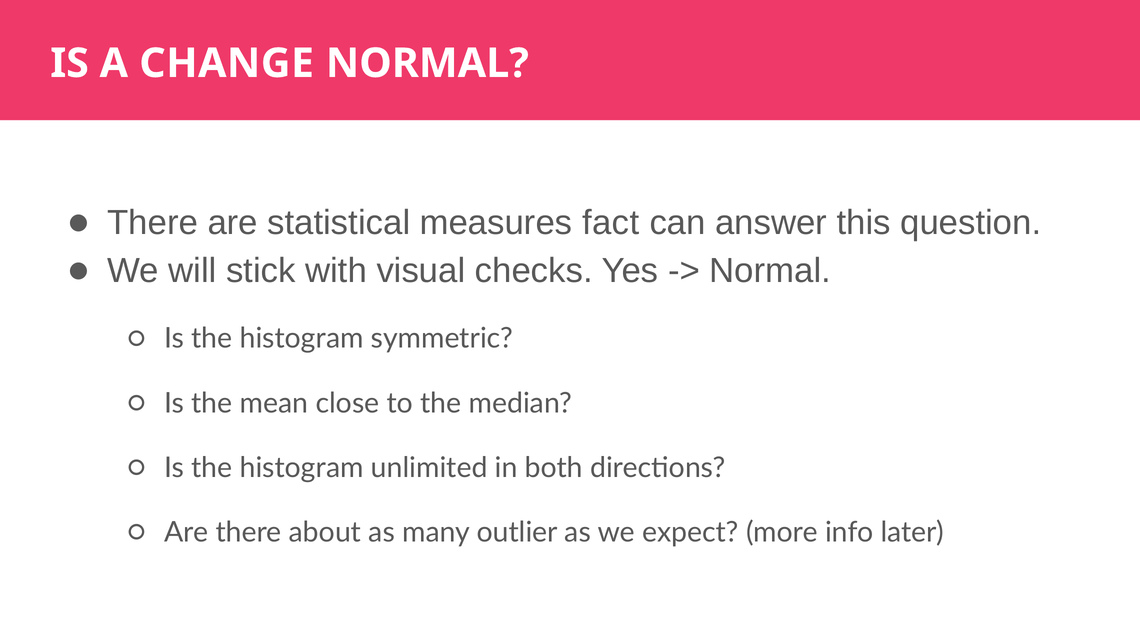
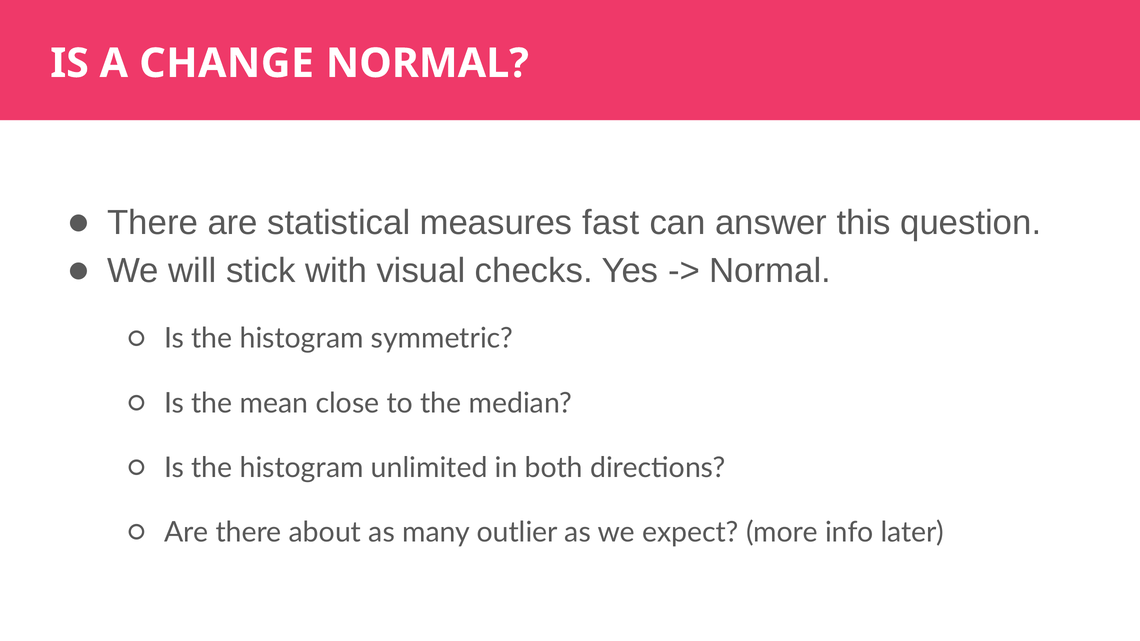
fact: fact -> fast
